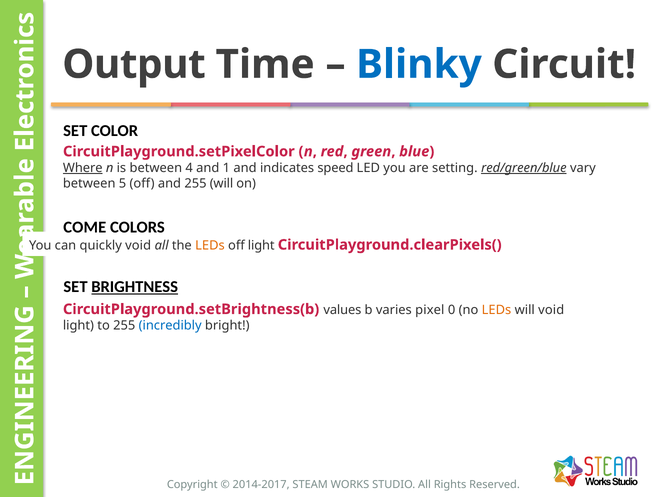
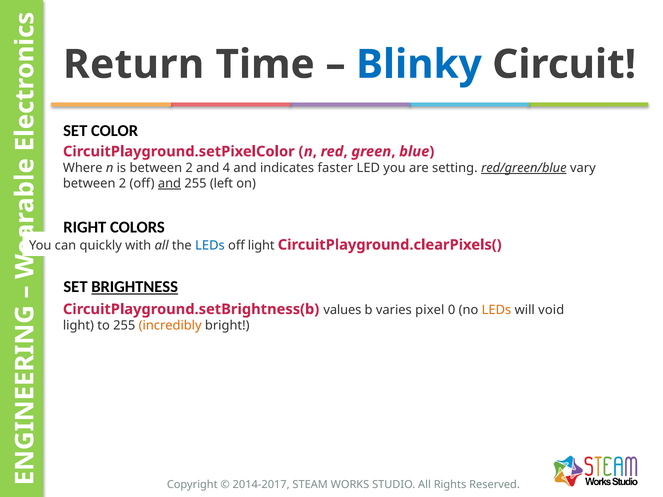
Output: Output -> Return
Where underline: present -> none
is between 4: 4 -> 2
1: 1 -> 4
speed: speed -> faster
5 at (122, 183): 5 -> 2
and at (169, 183) underline: none -> present
255 will: will -> left
COME: COME -> RIGHT
quickly void: void -> with
LEDs at (210, 246) colour: orange -> blue
incredibly colour: blue -> orange
